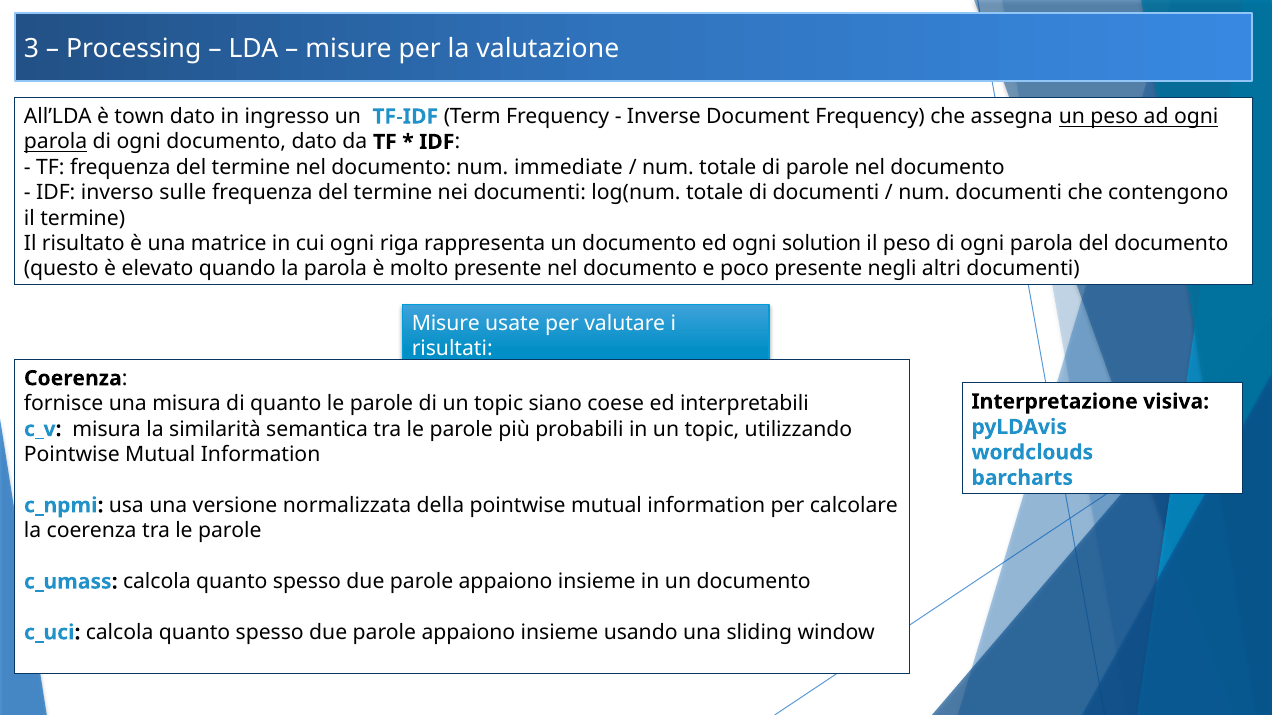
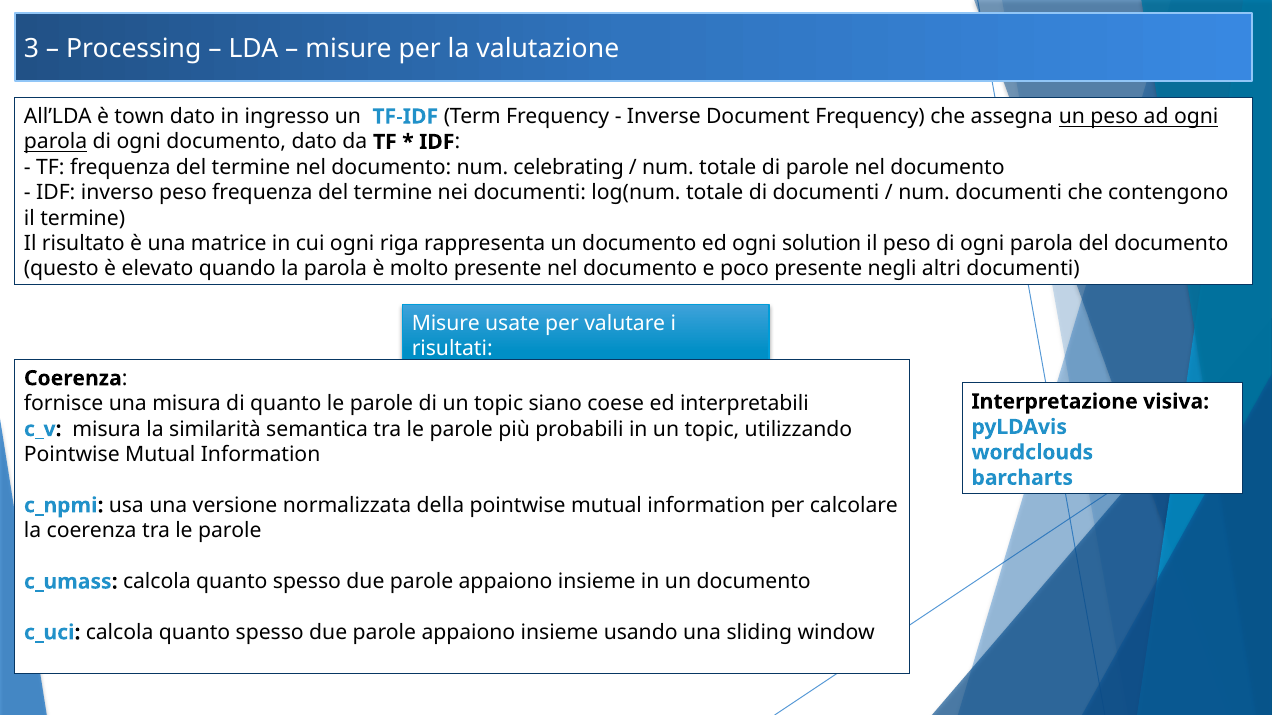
immediate: immediate -> celebrating
inverso sulle: sulle -> peso
